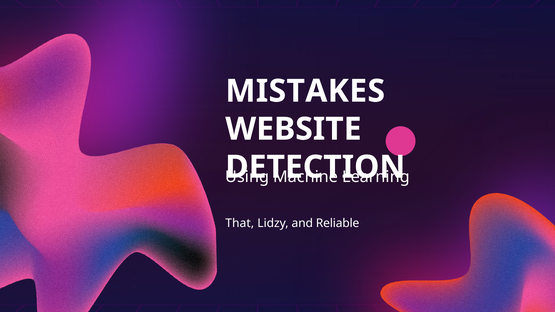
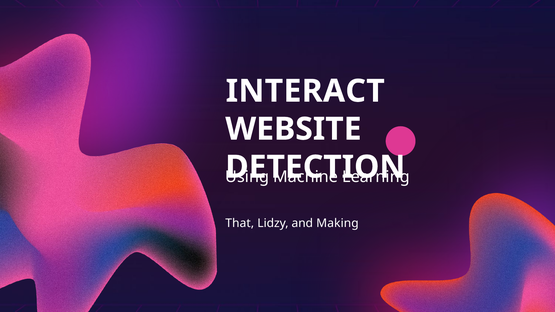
MISTAKES: MISTAKES -> INTERACT
Reliable: Reliable -> Making
